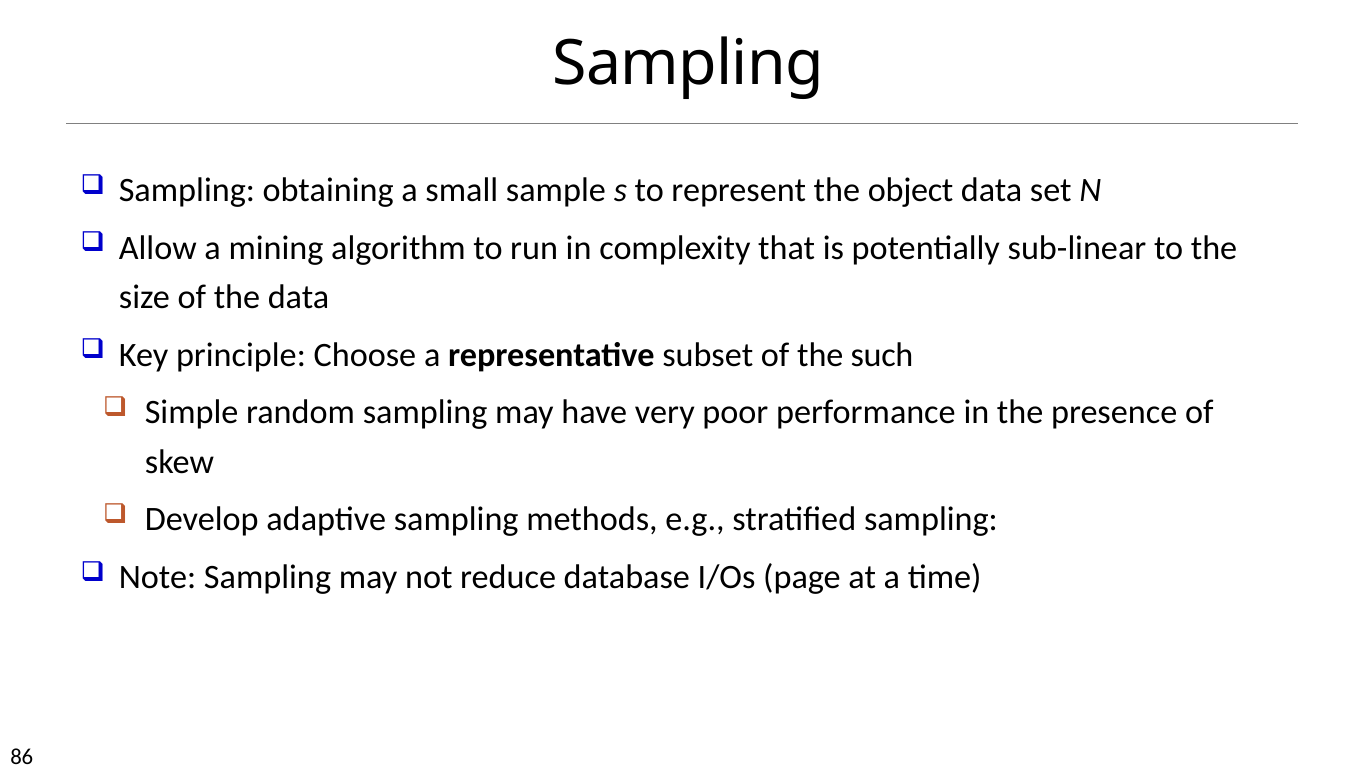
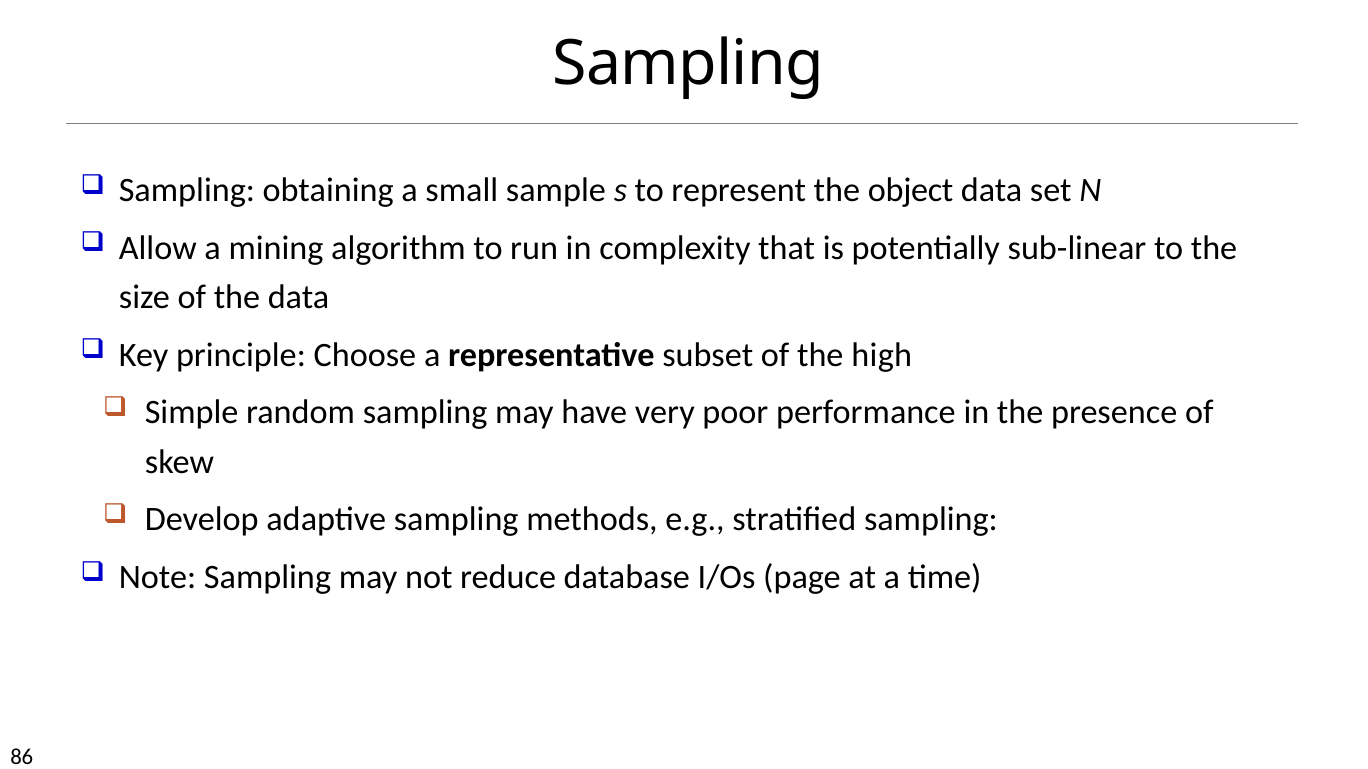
such: such -> high
